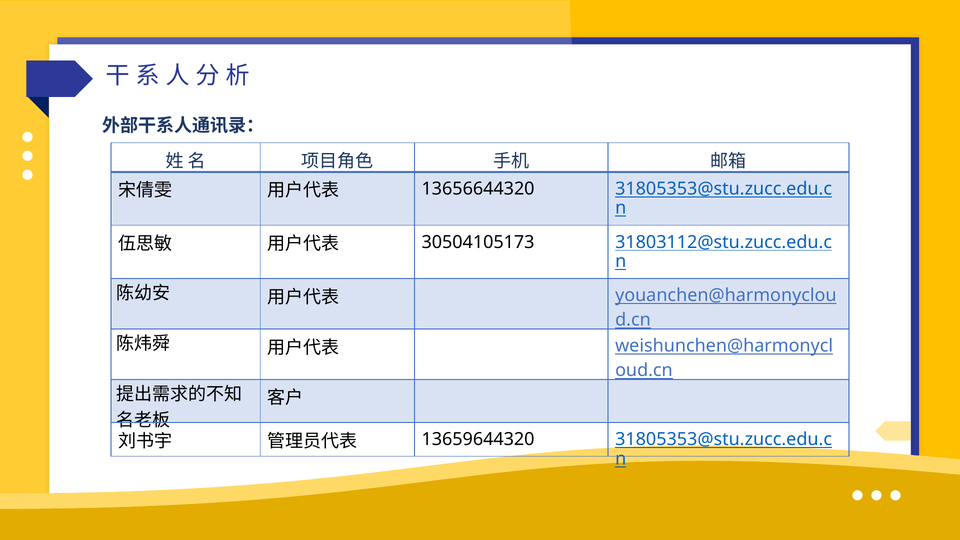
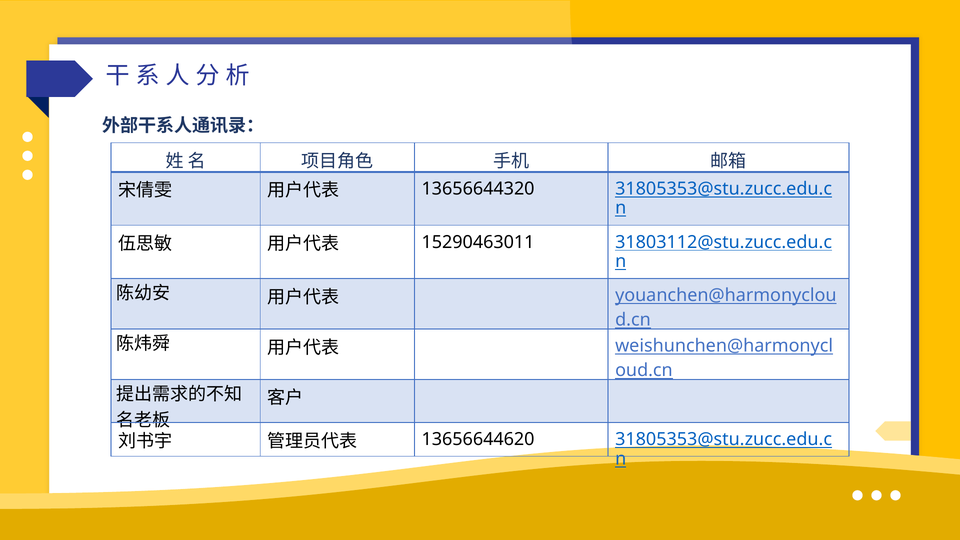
30504105173: 30504105173 -> 15290463011
13659644320: 13659644320 -> 13656644620
